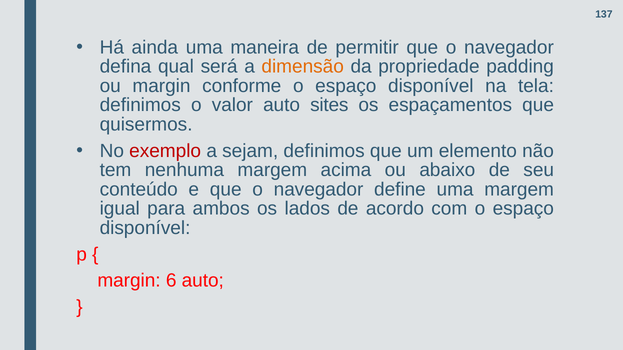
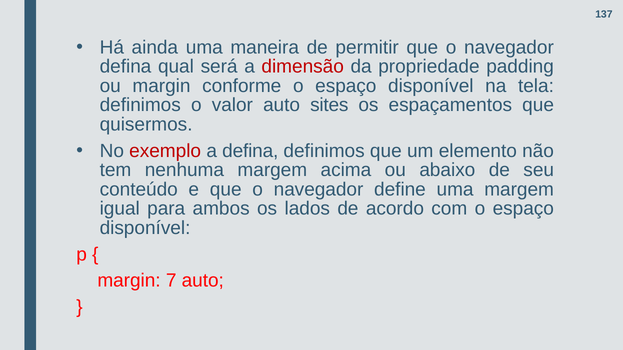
dimensão colour: orange -> red
a sejam: sejam -> defina
6: 6 -> 7
